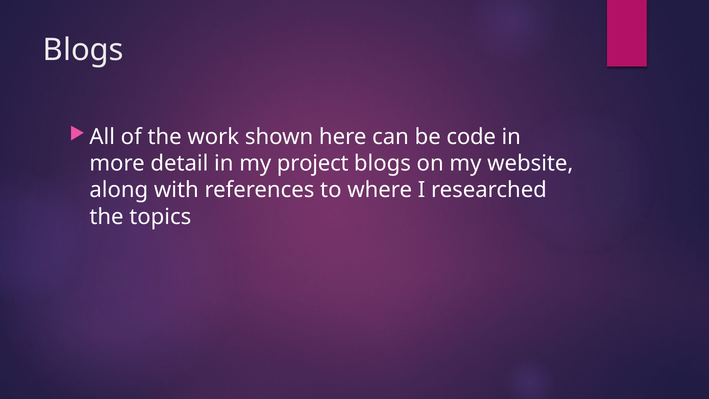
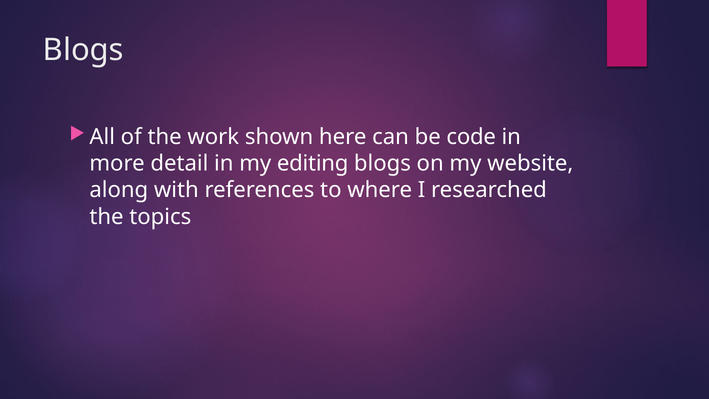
project: project -> editing
